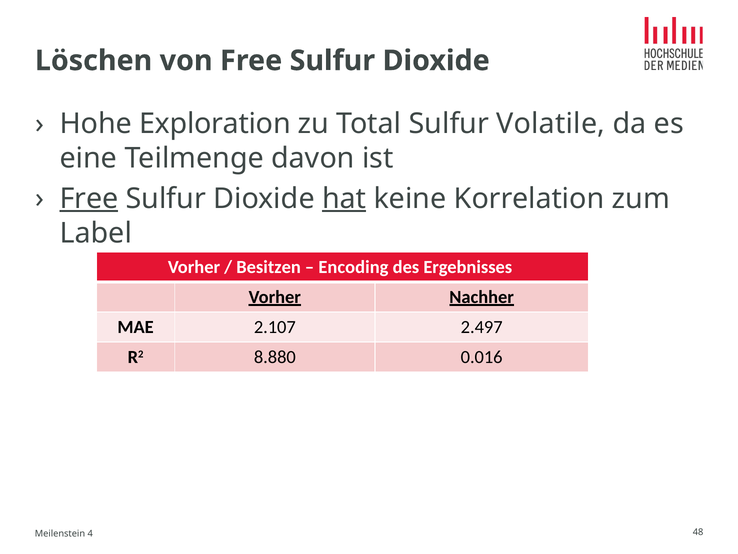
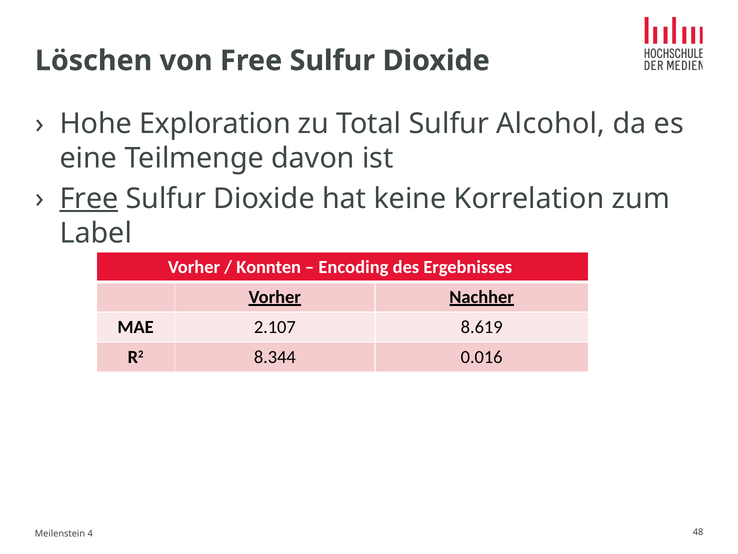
Volatile: Volatile -> Alcohol
hat underline: present -> none
Besitzen: Besitzen -> Konnten
2.497: 2.497 -> 8.619
8.880: 8.880 -> 8.344
